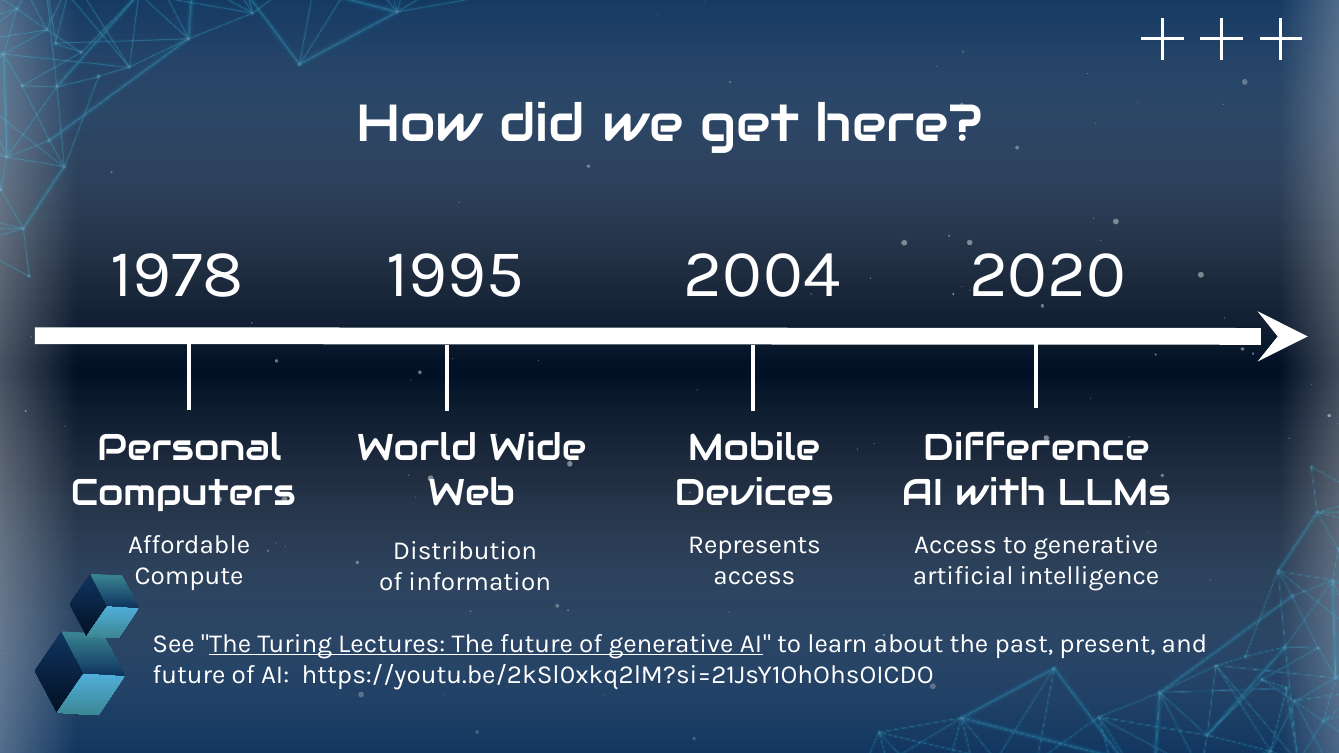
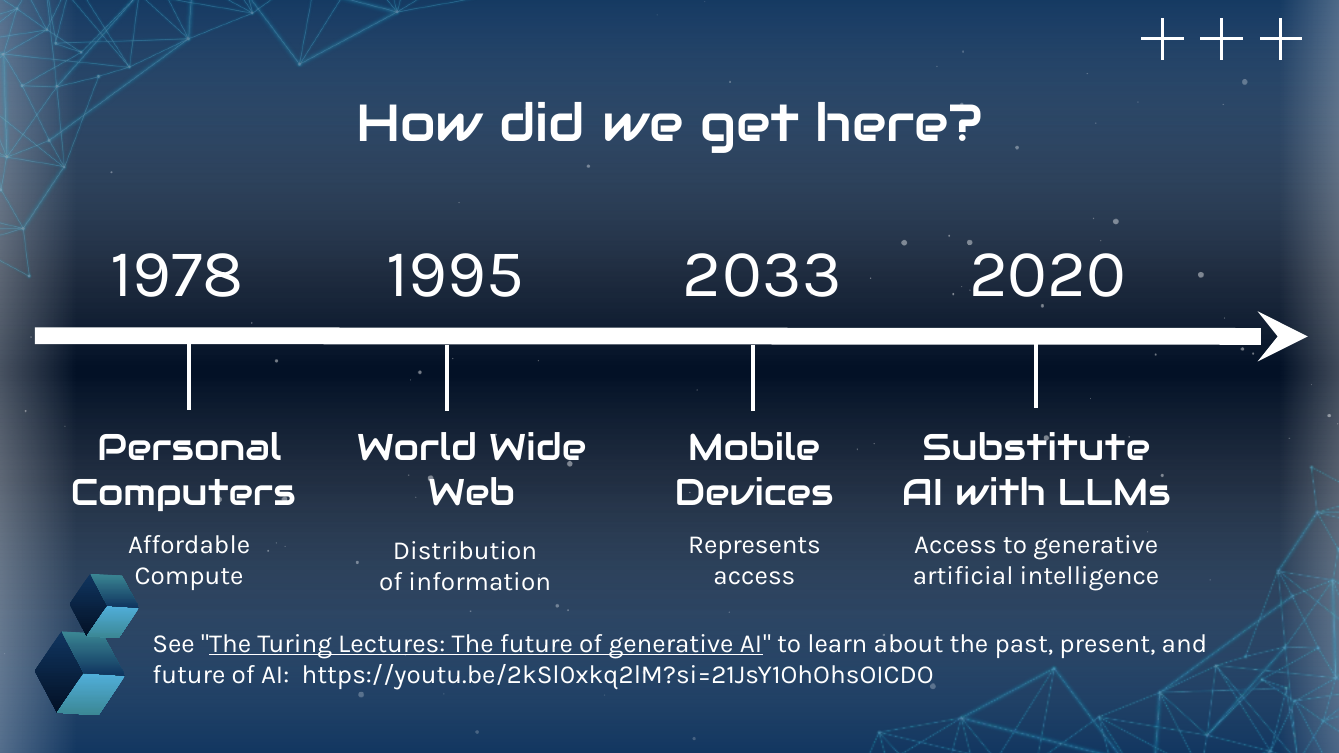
2004: 2004 -> 2033
Difference: Difference -> Substitute
